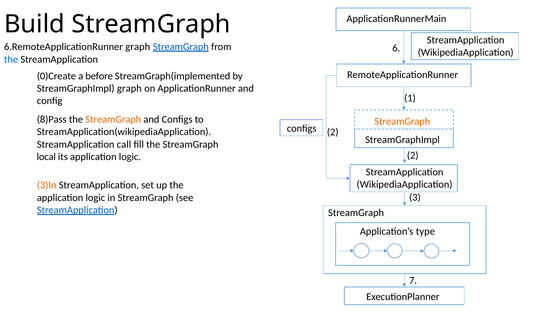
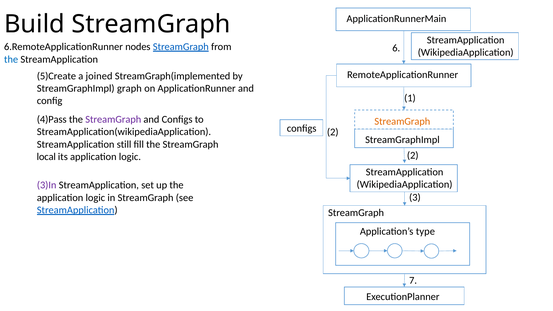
6.RemoteApplicationRunner graph: graph -> nodes
0)Create: 0)Create -> 5)Create
before: before -> joined
8)Pass: 8)Pass -> 4)Pass
StreamGraph at (113, 119) colour: orange -> purple
call: call -> still
3)In colour: orange -> purple
